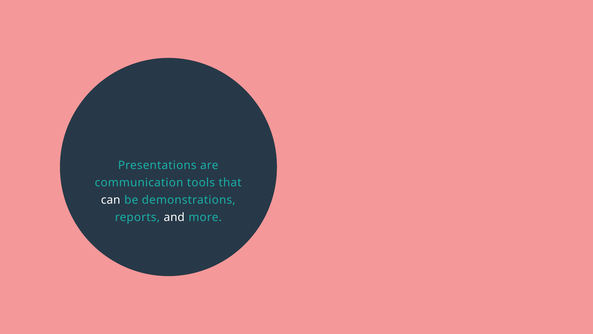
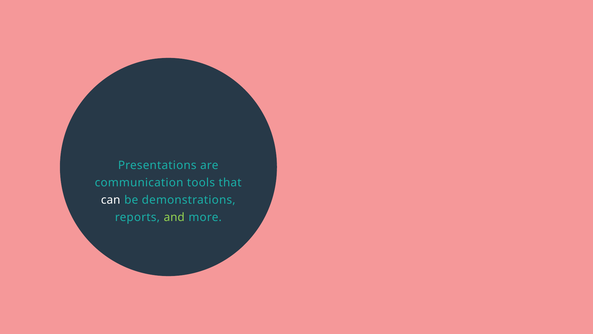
and colour: white -> light green
